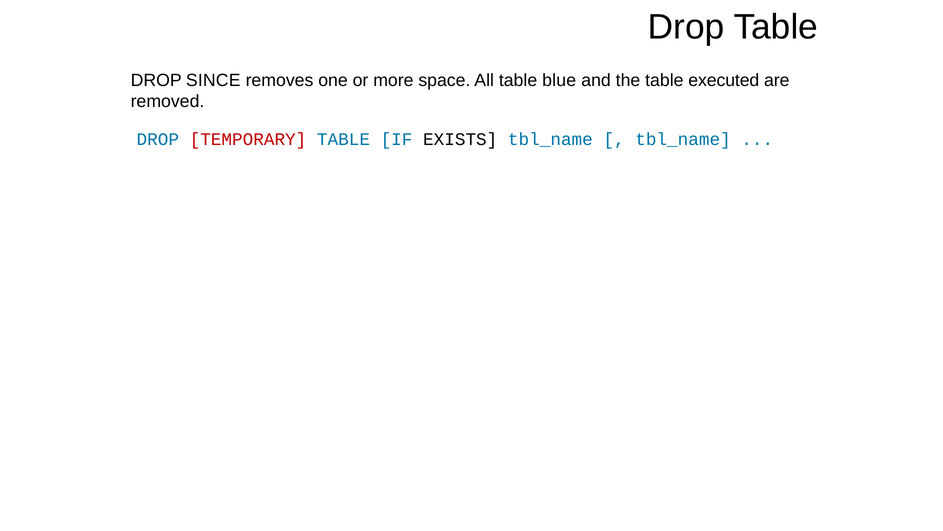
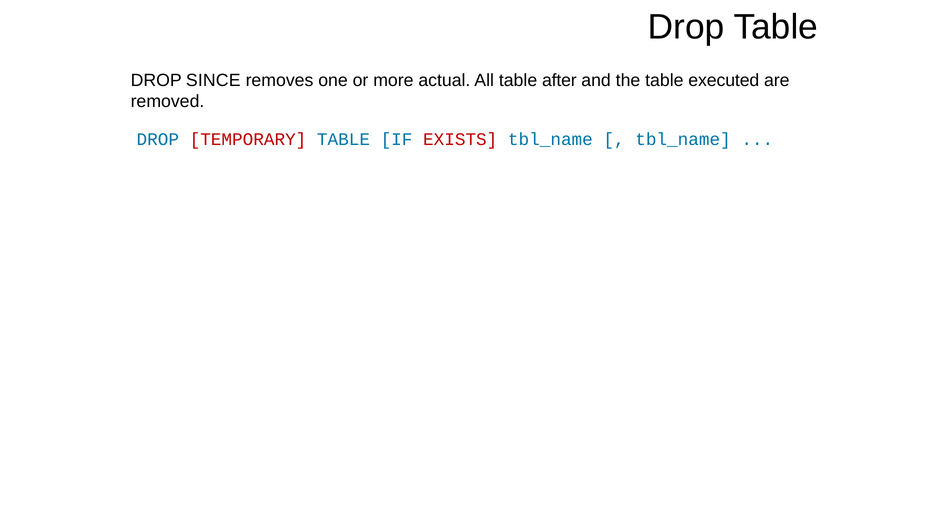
space: space -> actual
blue: blue -> after
EXISTS colour: black -> red
